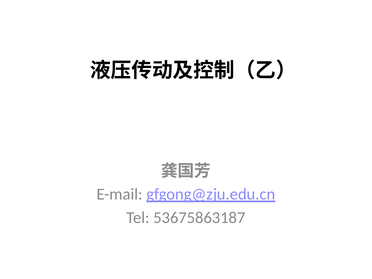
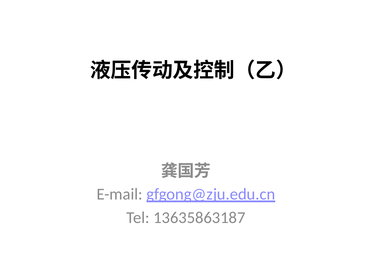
53675863187: 53675863187 -> 13635863187
